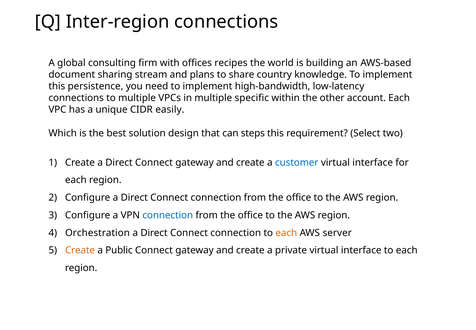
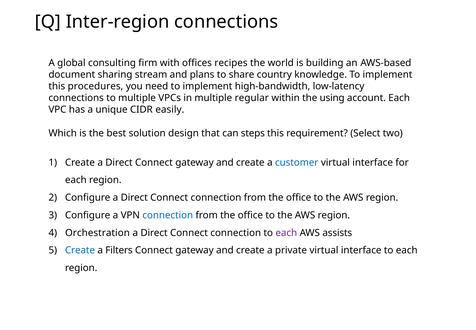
persistence: persistence -> procedures
specific: specific -> regular
other: other -> using
each at (286, 232) colour: orange -> purple
server: server -> assists
Create at (80, 250) colour: orange -> blue
Public: Public -> Filters
